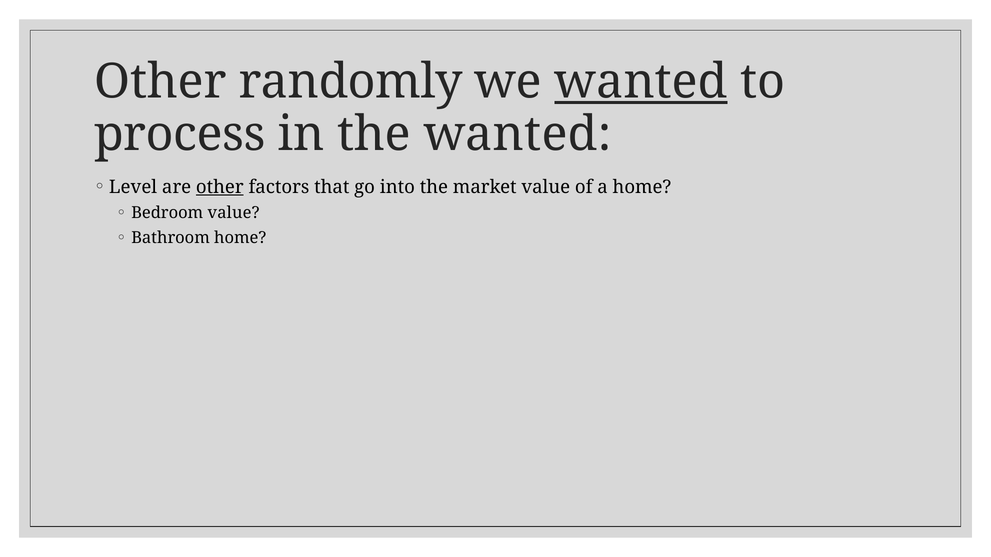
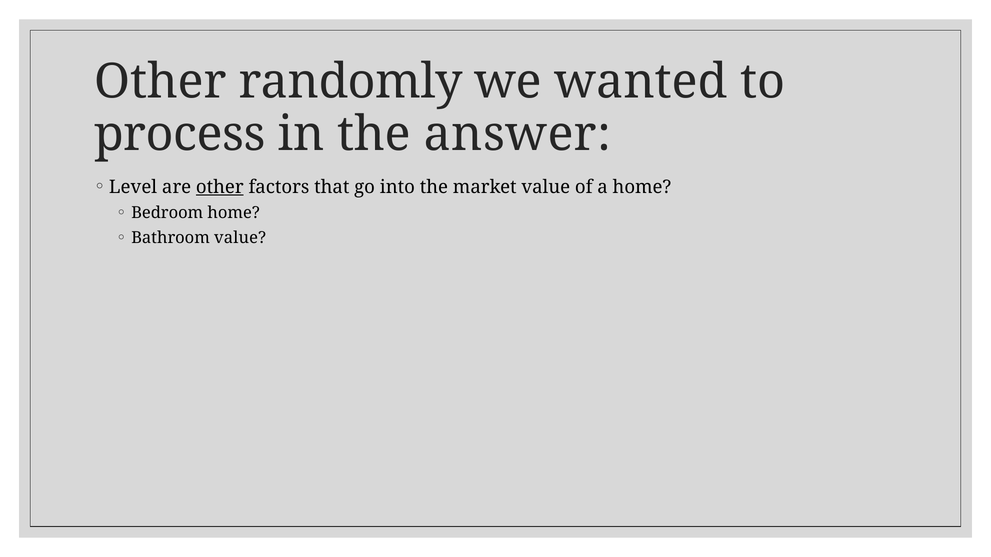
wanted at (641, 82) underline: present -> none
the wanted: wanted -> answer
Bedroom value: value -> home
Bathroom home: home -> value
